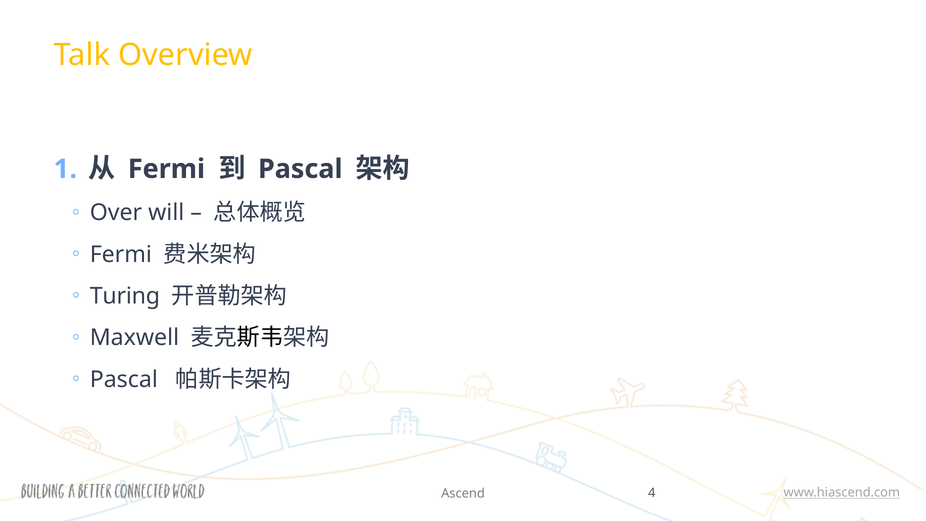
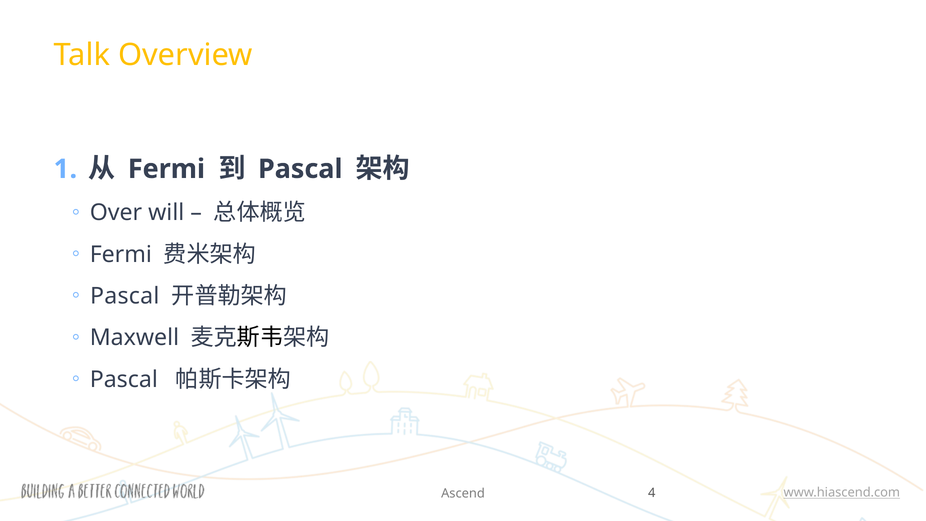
Turing at (125, 296): Turing -> Pascal
